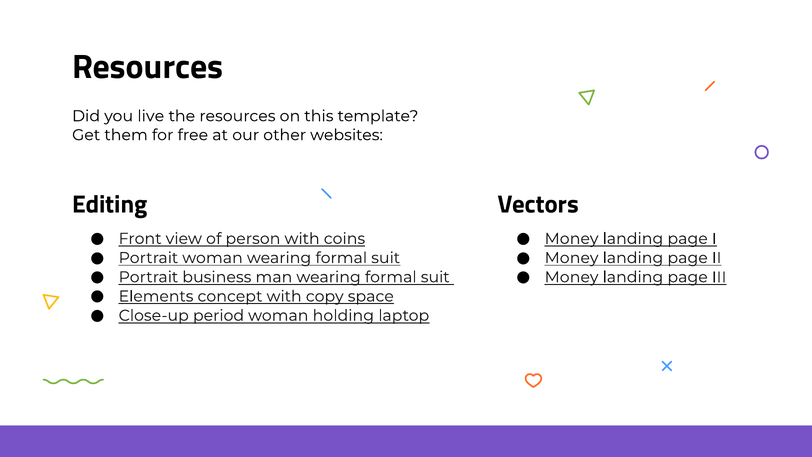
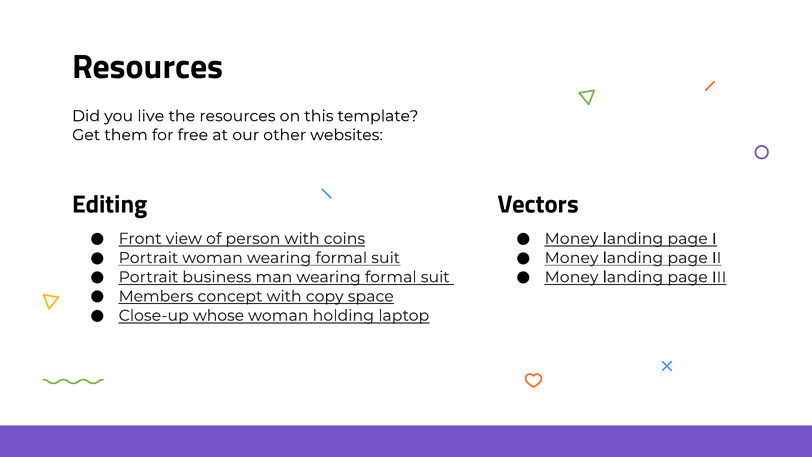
Elements: Elements -> Members
period: period -> whose
